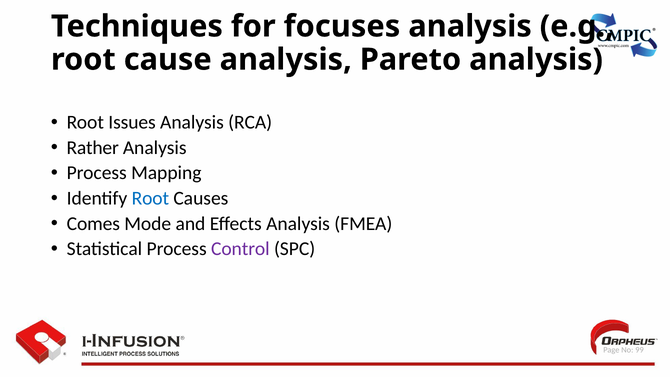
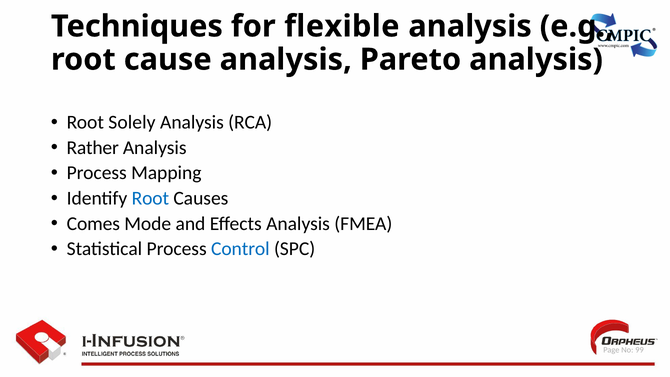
focuses: focuses -> flexible
Issues: Issues -> Solely
Control colour: purple -> blue
